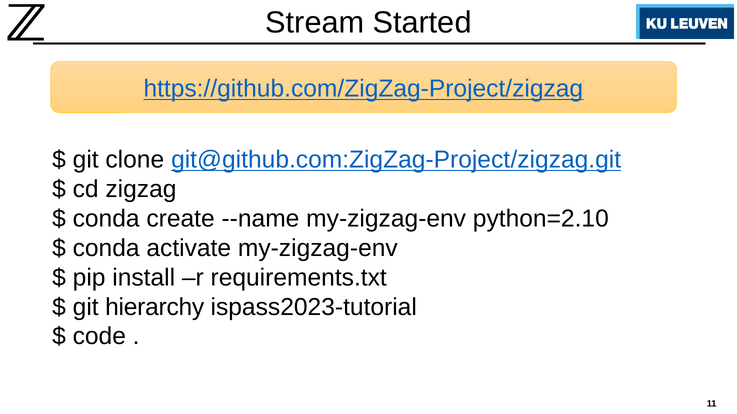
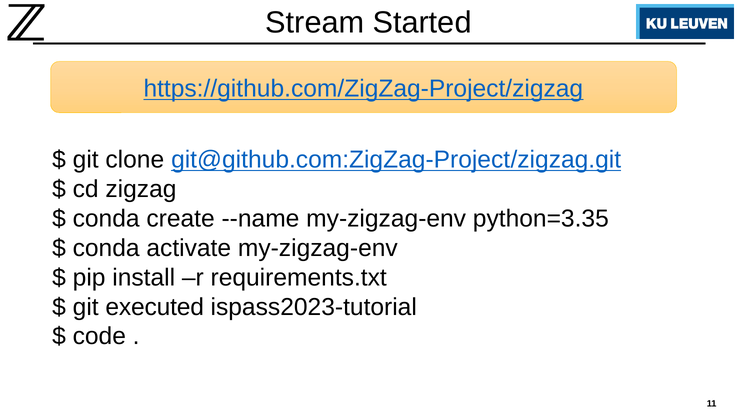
python=2.10: python=2.10 -> python=3.35
hierarchy: hierarchy -> executed
